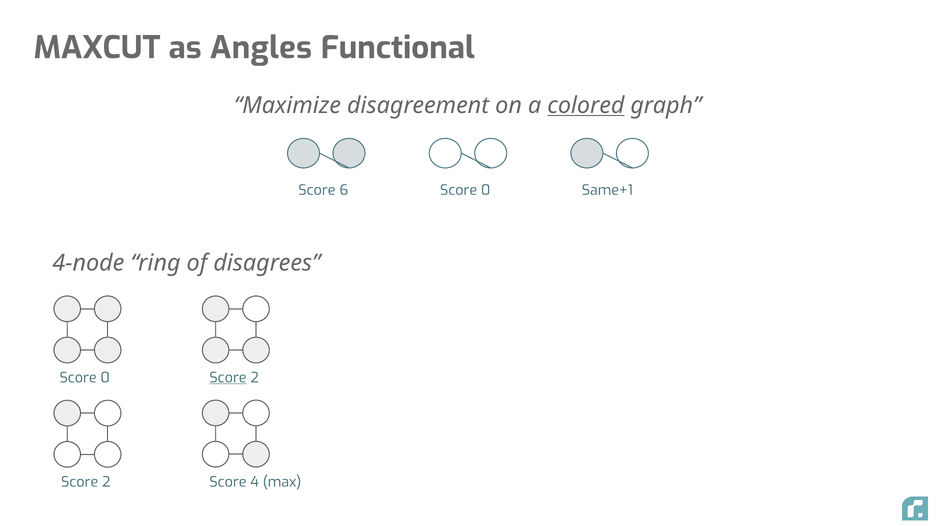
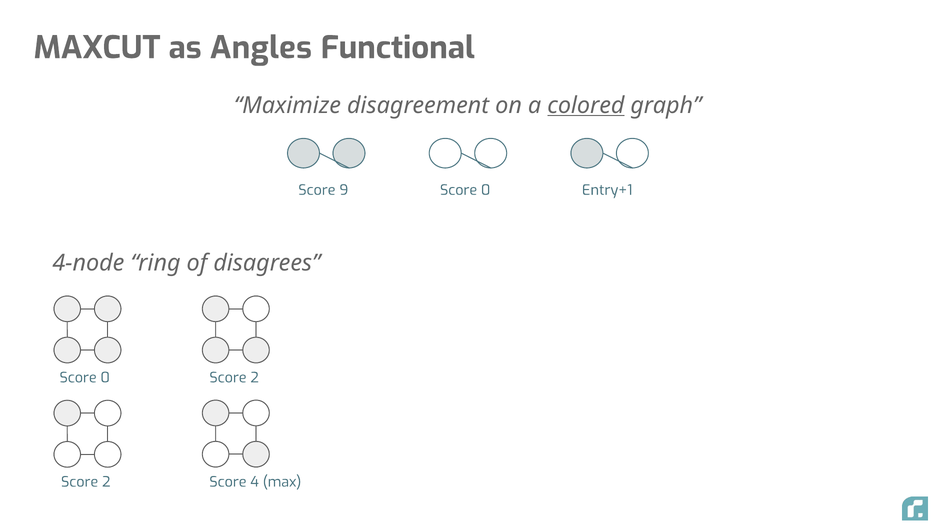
6: 6 -> 9
Same+1: Same+1 -> Entry+1
Score at (228, 378) underline: present -> none
